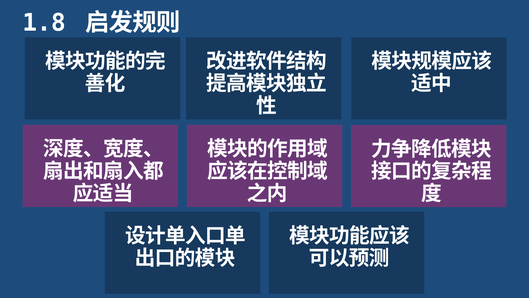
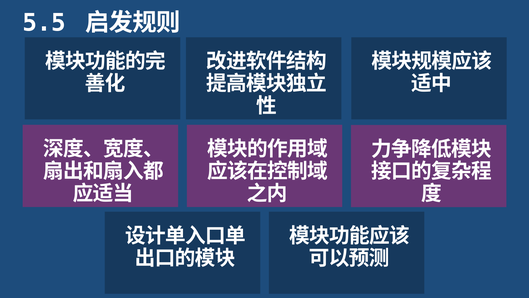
1.8: 1.8 -> 5.5
